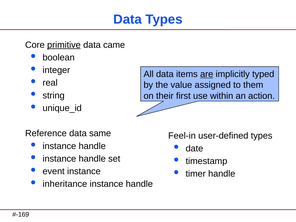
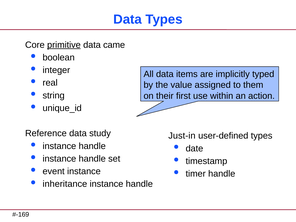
are underline: present -> none
same: same -> study
Feel-in: Feel-in -> Just-in
